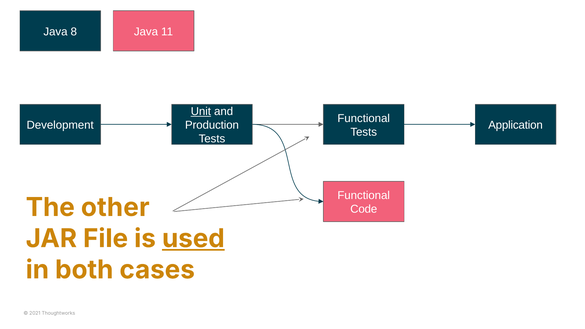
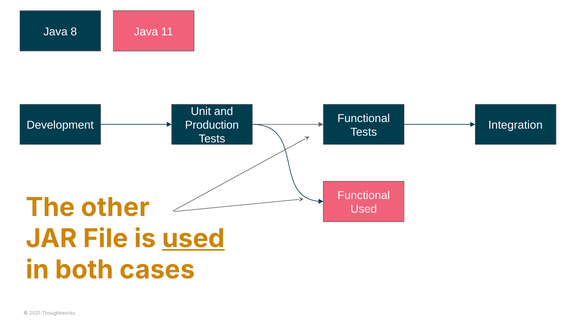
Unit underline: present -> none
Application: Application -> Integration
Code at (364, 209): Code -> Used
